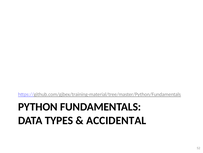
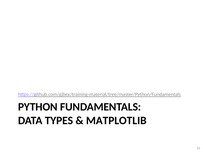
ACCIDENTAL: ACCIDENTAL -> MATPLOTLIB
